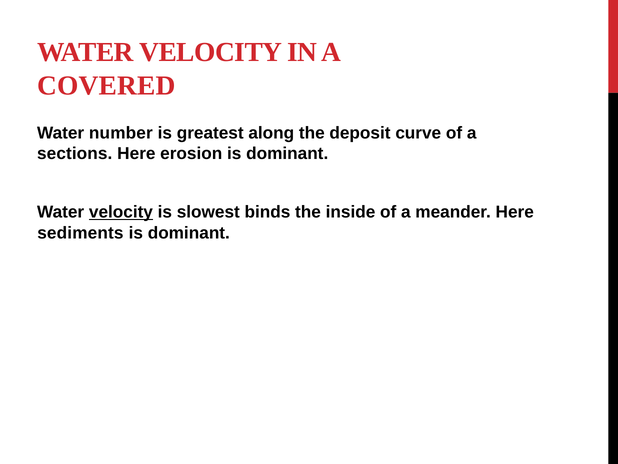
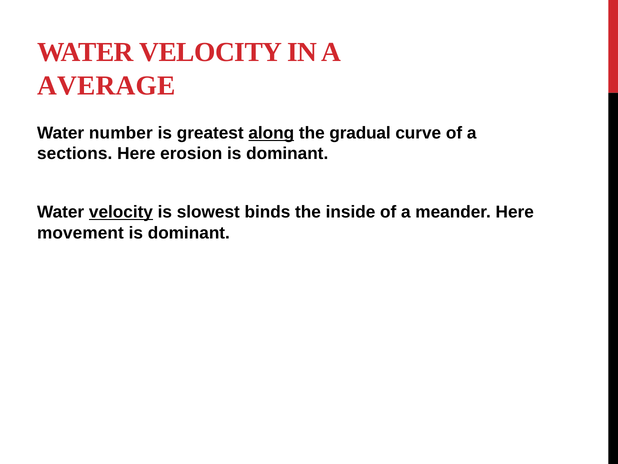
COVERED: COVERED -> AVERAGE
along underline: none -> present
deposit: deposit -> gradual
sediments: sediments -> movement
